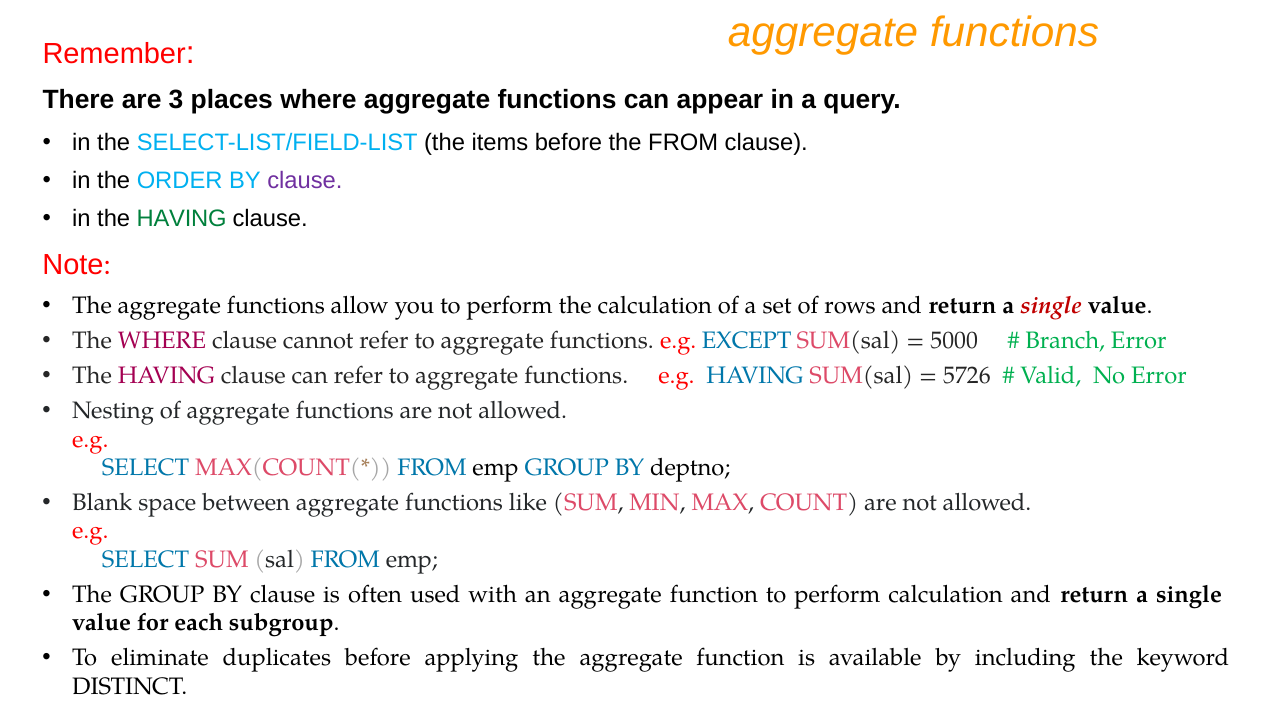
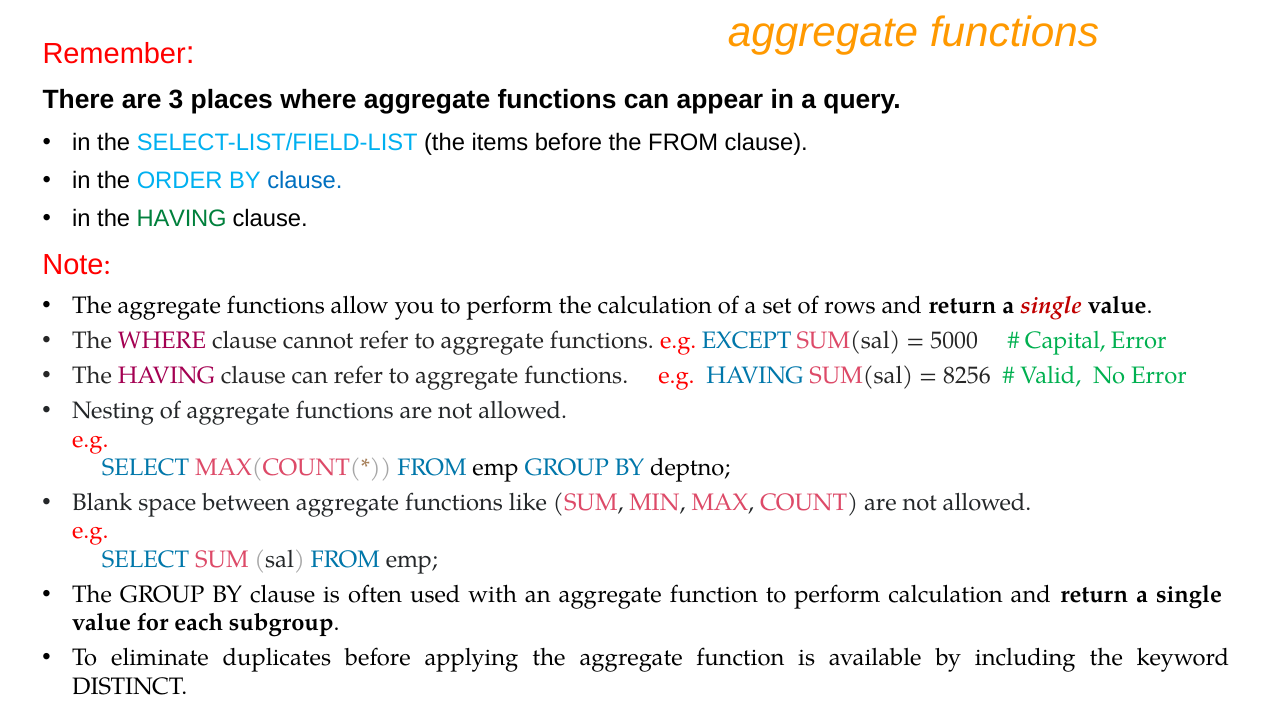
clause at (305, 181) colour: purple -> blue
Branch: Branch -> Capital
5726: 5726 -> 8256
